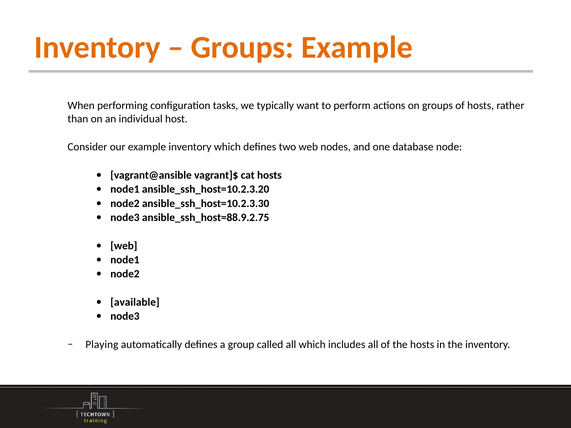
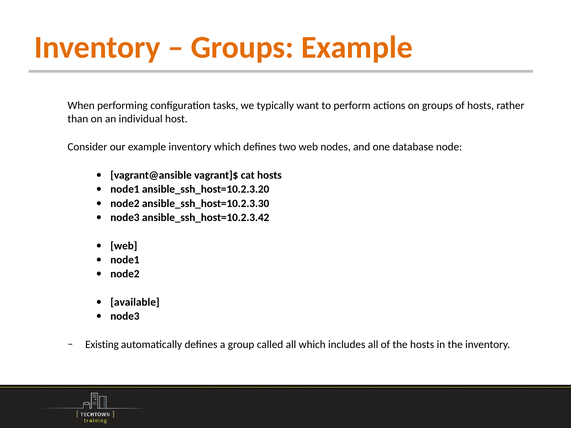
ansible_ssh_host=88.9.2.75: ansible_ssh_host=88.9.2.75 -> ansible_ssh_host=10.2.3.42
Playing: Playing -> Existing
